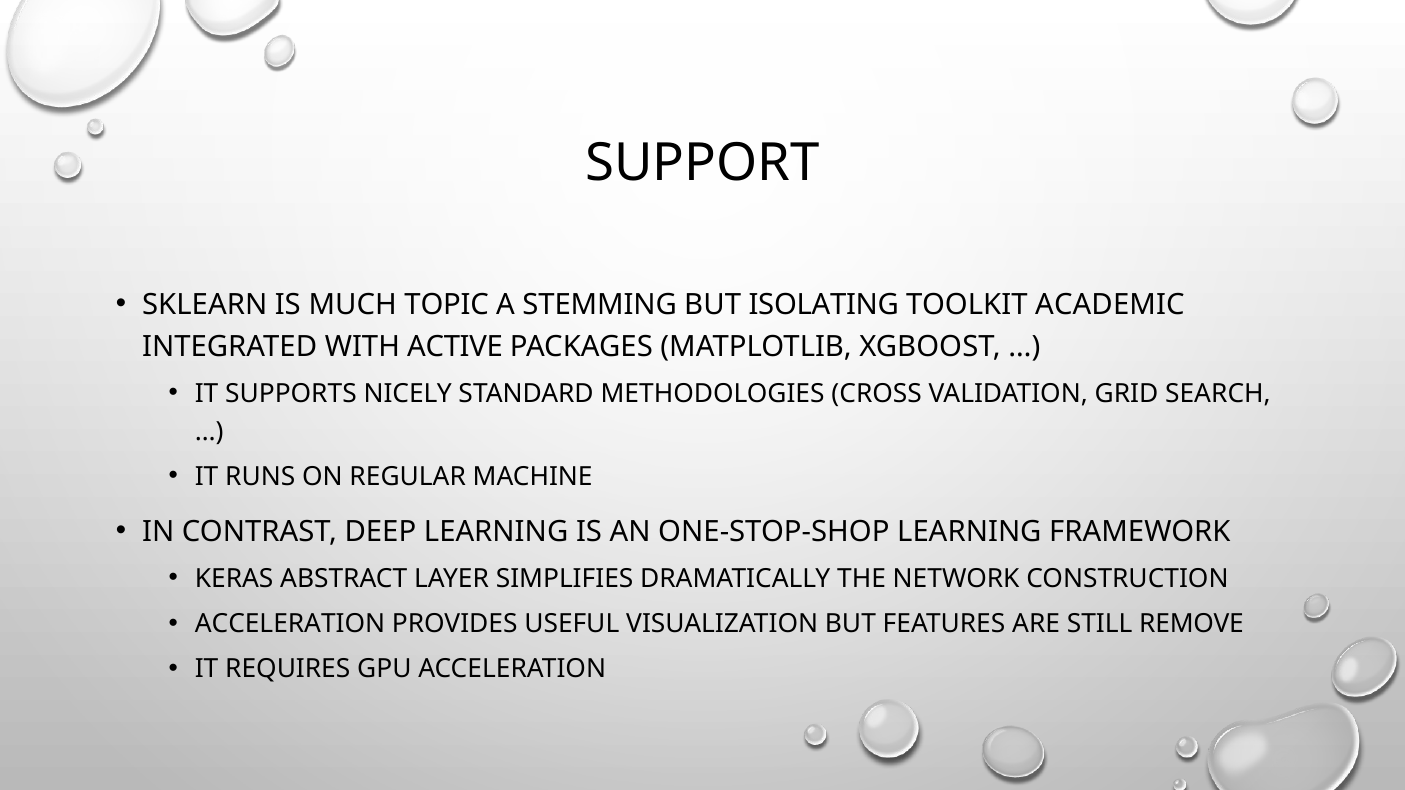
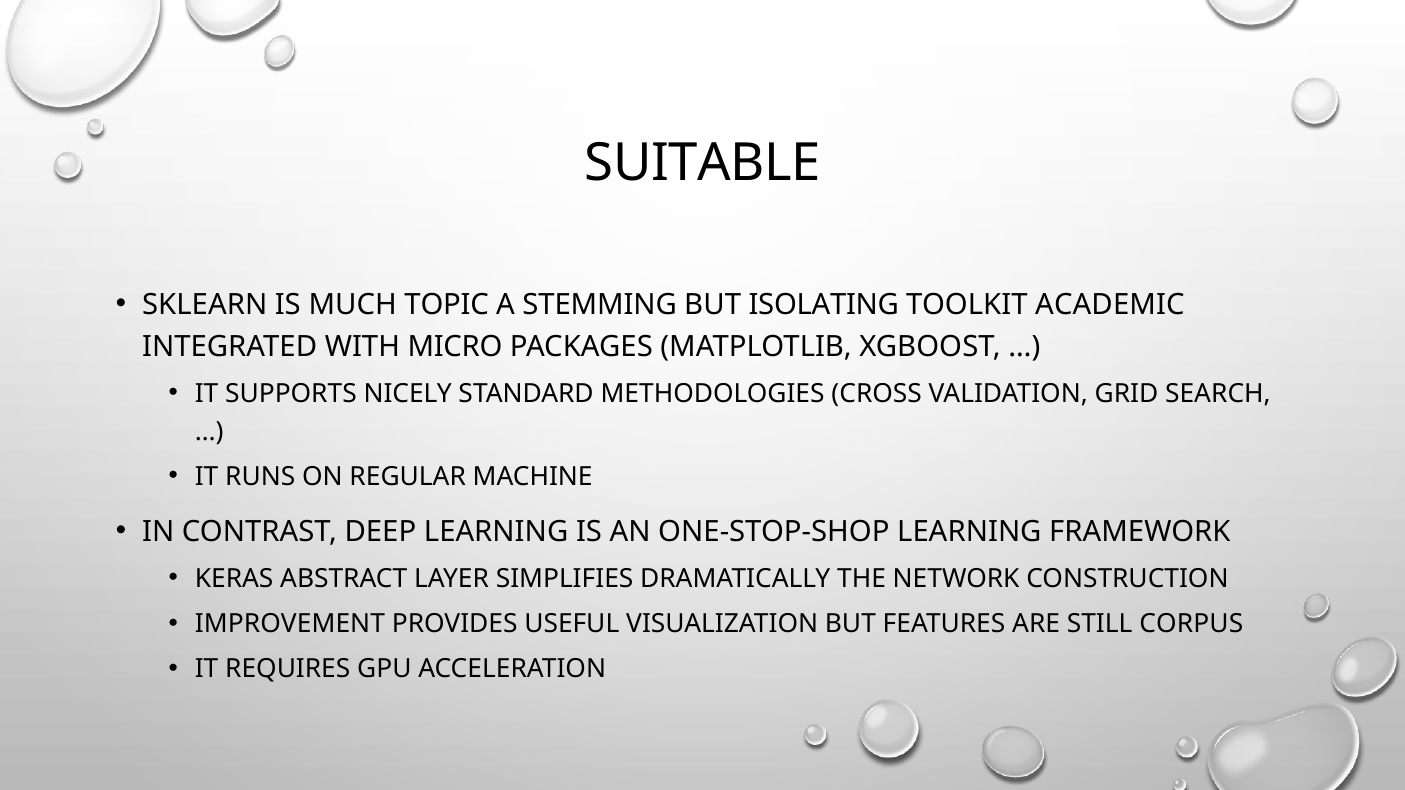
SUPPORT: SUPPORT -> SUITABLE
ACTIVE: ACTIVE -> MICRO
ACCELERATION at (290, 624): ACCELERATION -> IMPROVEMENT
REMOVE: REMOVE -> CORPUS
